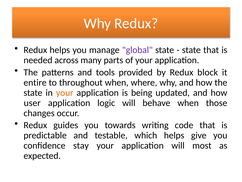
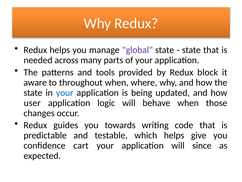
entire: entire -> aware
your at (65, 92) colour: orange -> blue
stay: stay -> cart
most: most -> since
